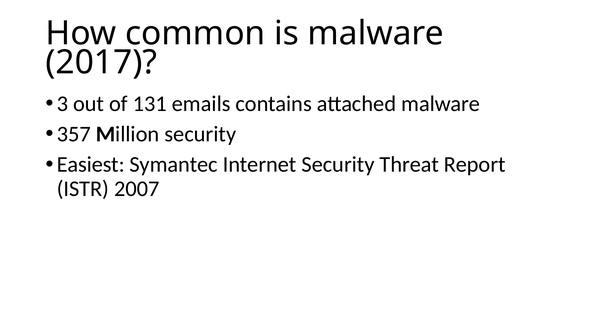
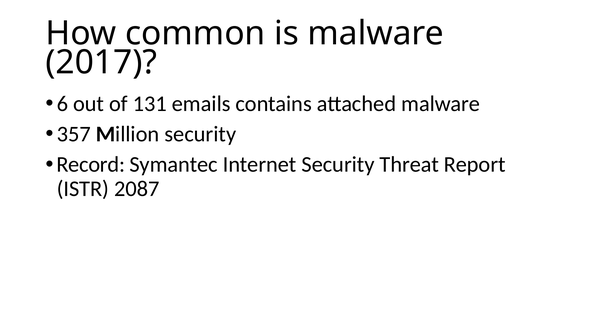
3: 3 -> 6
Easiest: Easiest -> Record
2007: 2007 -> 2087
